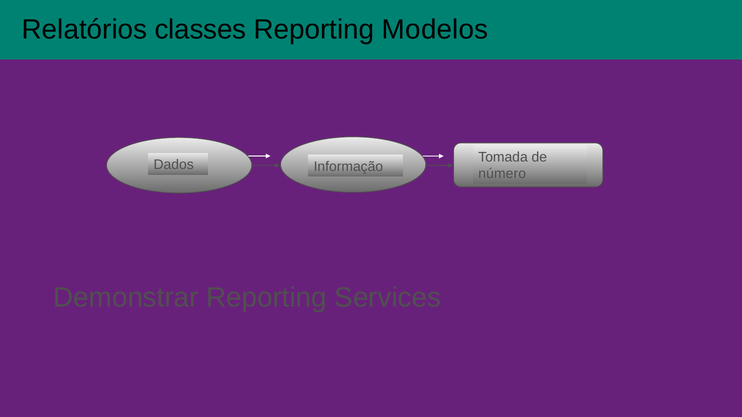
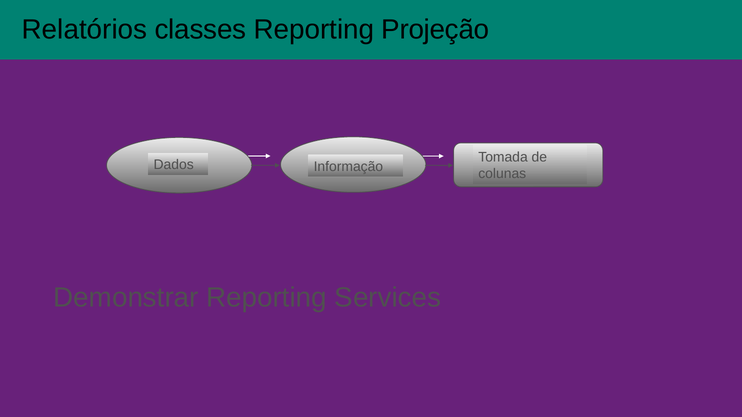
Modelos: Modelos -> Projeção
número: número -> colunas
